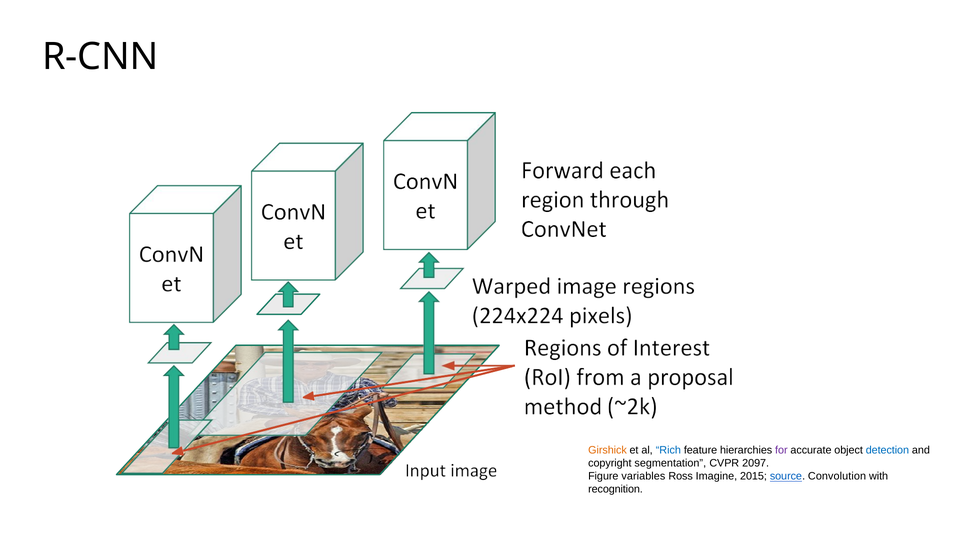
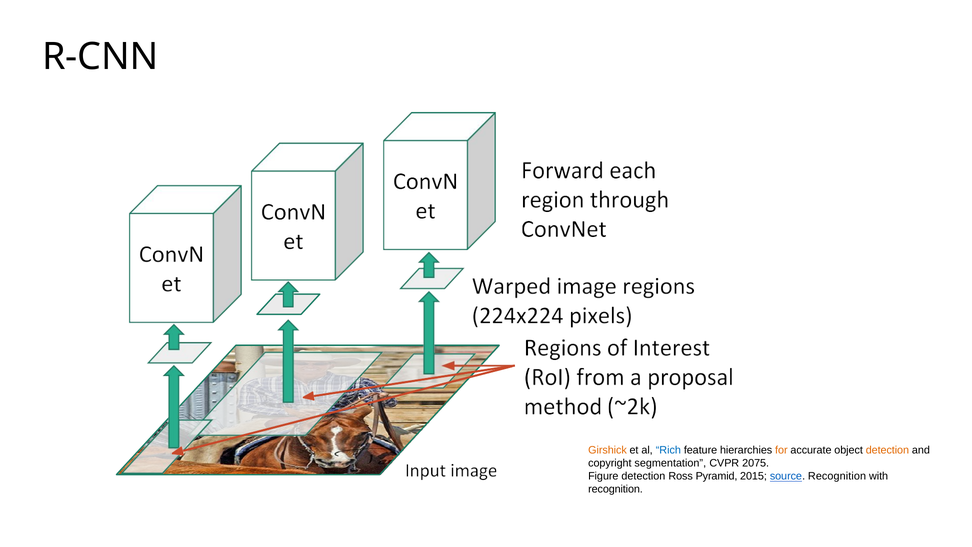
for colour: purple -> orange
detection at (887, 450) colour: blue -> orange
2097: 2097 -> 2075
Figure variables: variables -> detection
Imagine: Imagine -> Pyramid
source Convolution: Convolution -> Recognition
